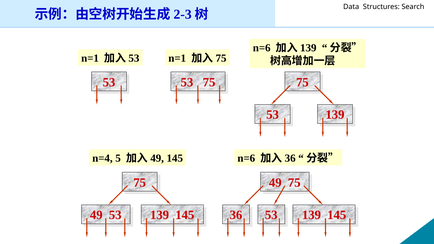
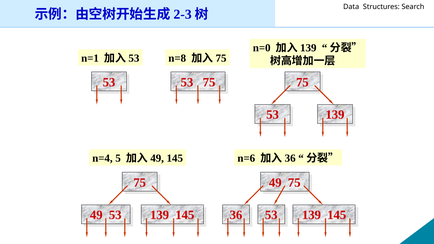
n=6 at (262, 48): n=6 -> n=0
n=1 at (177, 58): n=1 -> n=8
